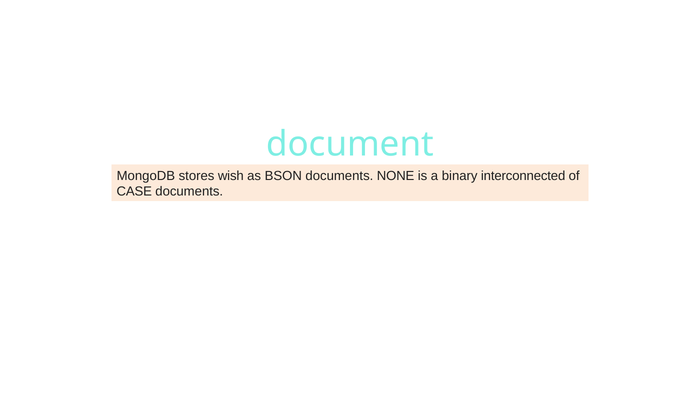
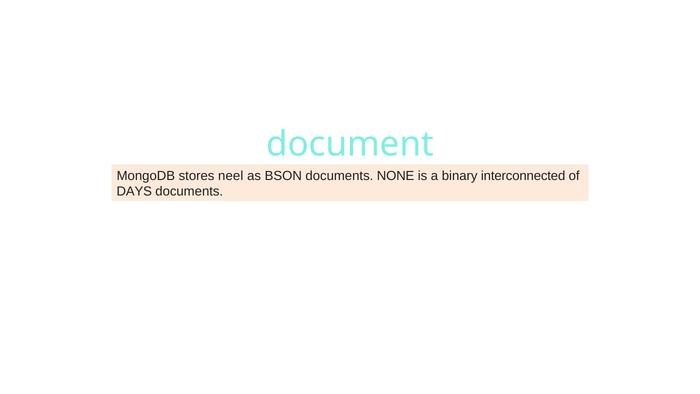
wish: wish -> neel
CASE: CASE -> DAYS
